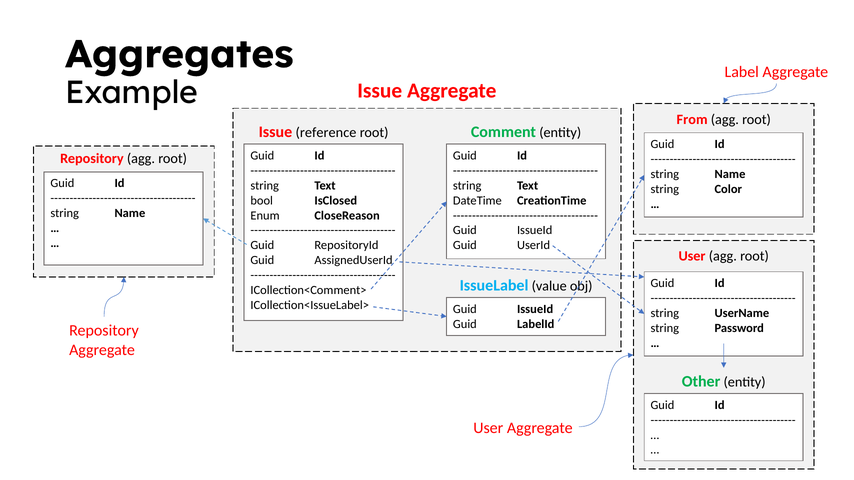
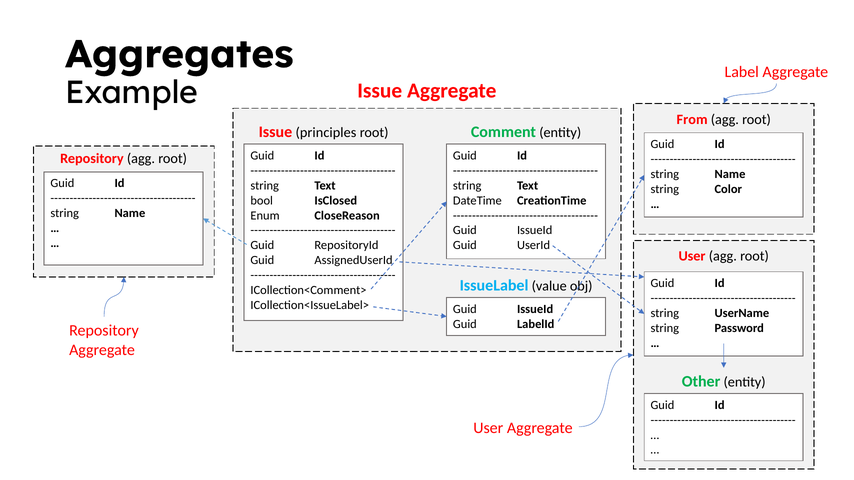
reference: reference -> principles
